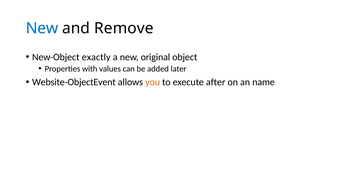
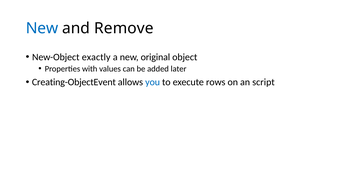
Website-ObjectEvent: Website-ObjectEvent -> Creating-ObjectEvent
you colour: orange -> blue
after: after -> rows
name: name -> script
